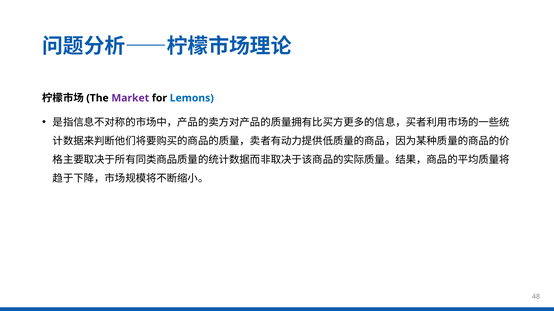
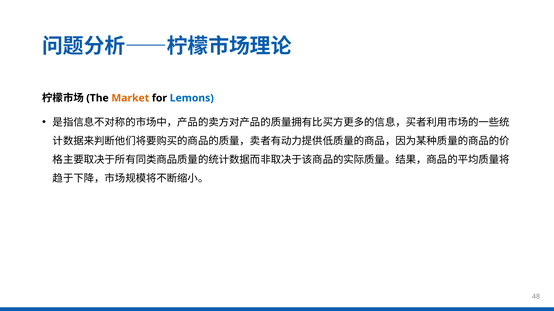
Market colour: purple -> orange
